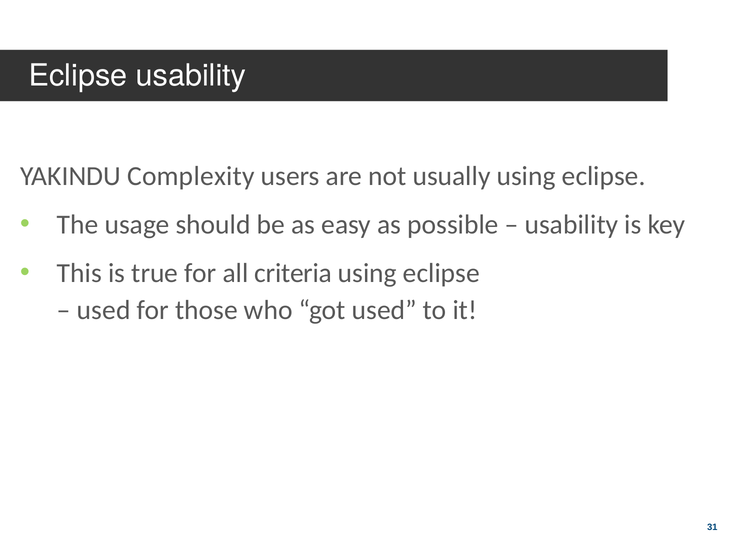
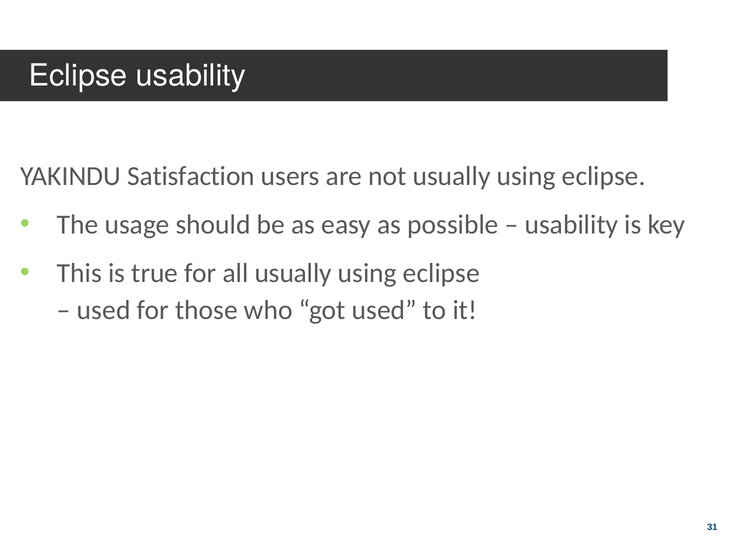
Complexity: Complexity -> Satisfaction
all criteria: criteria -> usually
